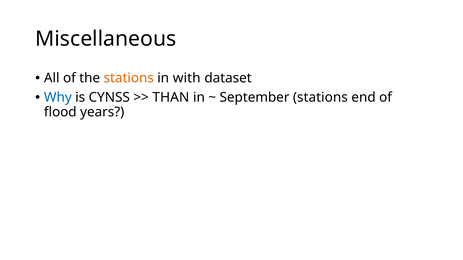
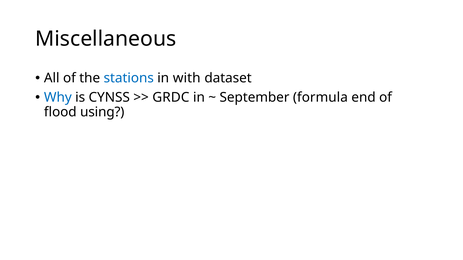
stations at (129, 78) colour: orange -> blue
THAN: THAN -> GRDC
September stations: stations -> formula
years: years -> using
